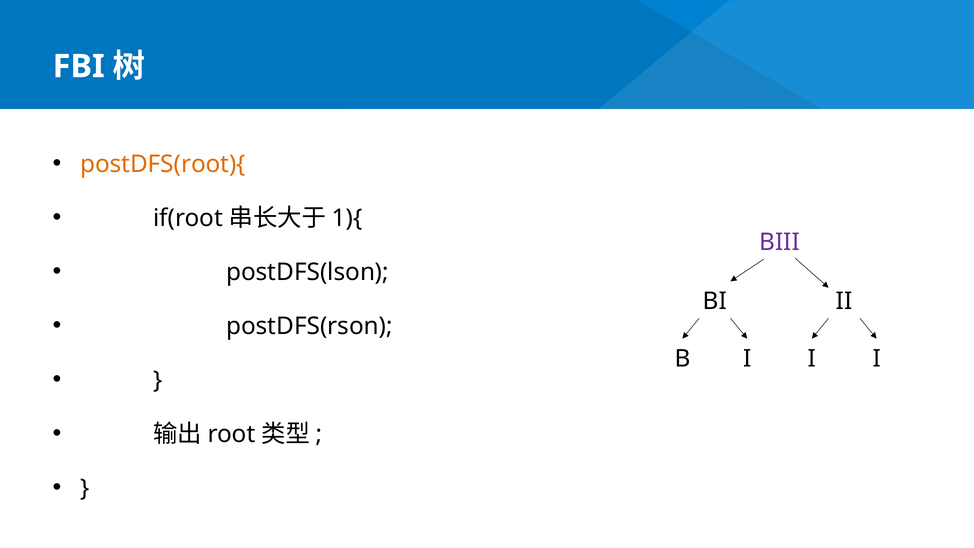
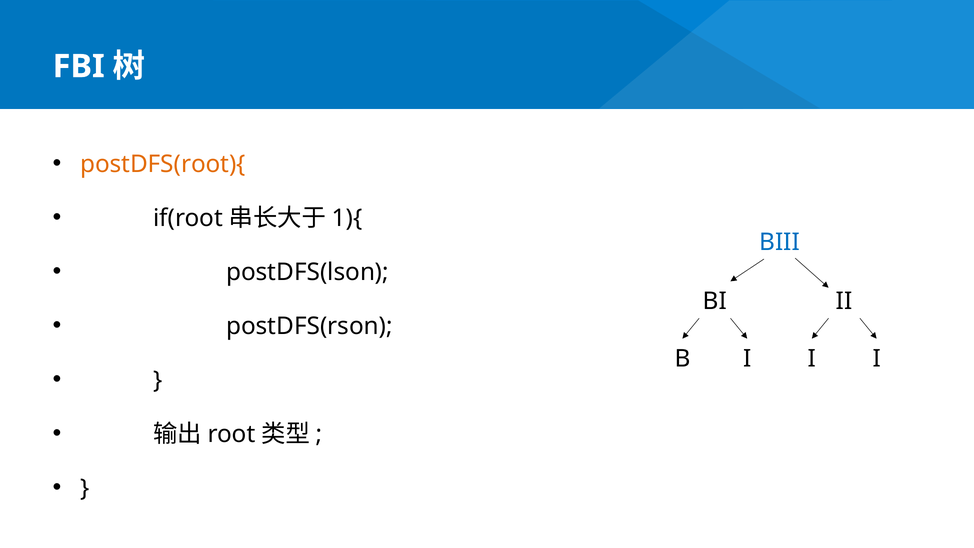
BIII colour: purple -> blue
